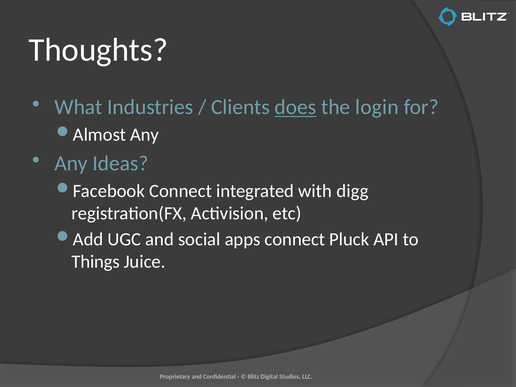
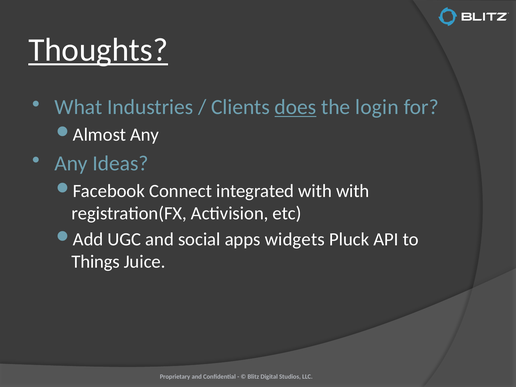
Thoughts underline: none -> present
with digg: digg -> with
apps connect: connect -> widgets
